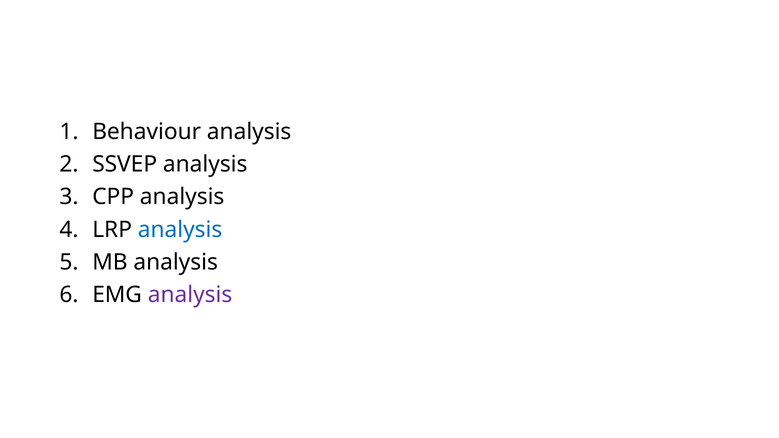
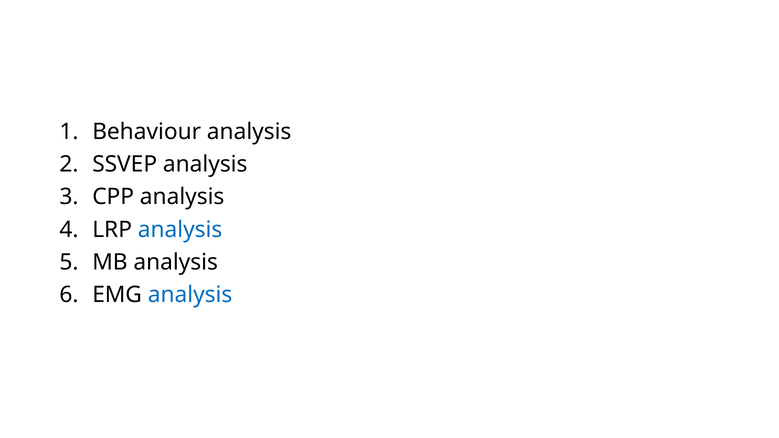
analysis at (190, 295) colour: purple -> blue
